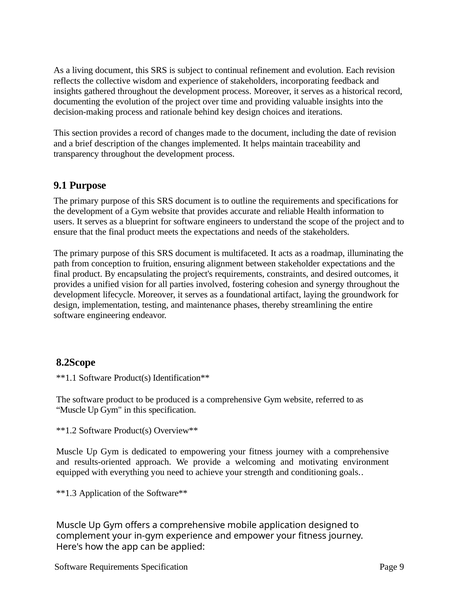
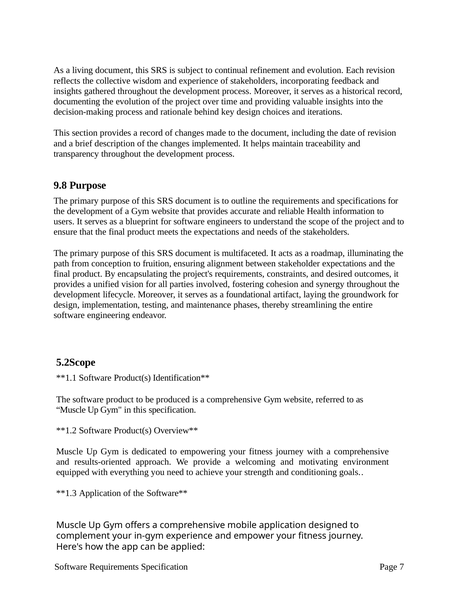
9.1: 9.1 -> 9.8
8.2Scope: 8.2Scope -> 5.2Scope
9: 9 -> 7
